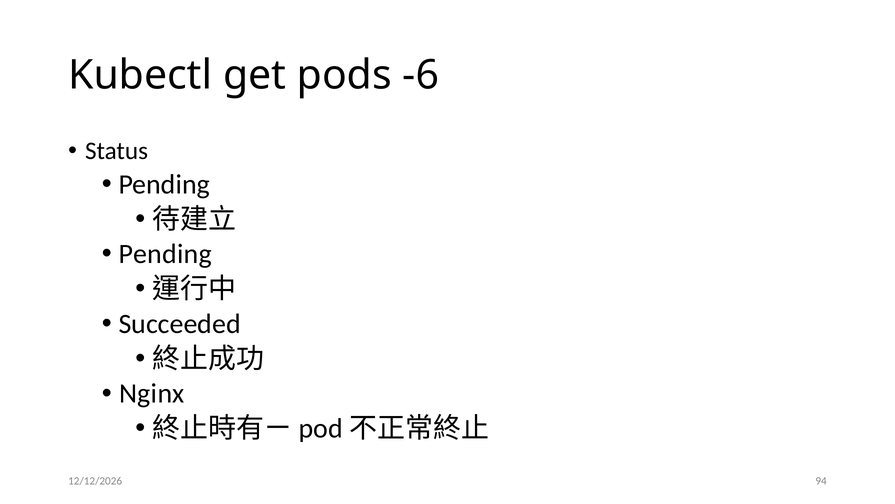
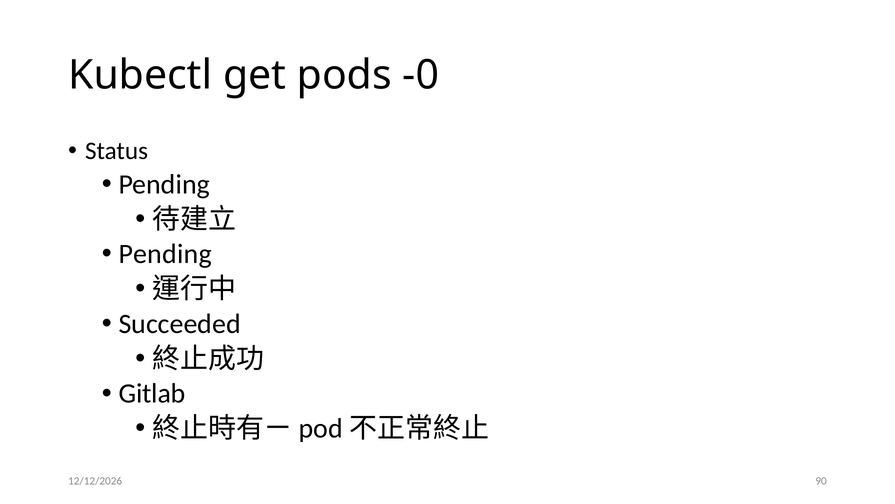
-6: -6 -> -0
Nginx: Nginx -> Gitlab
94: 94 -> 90
